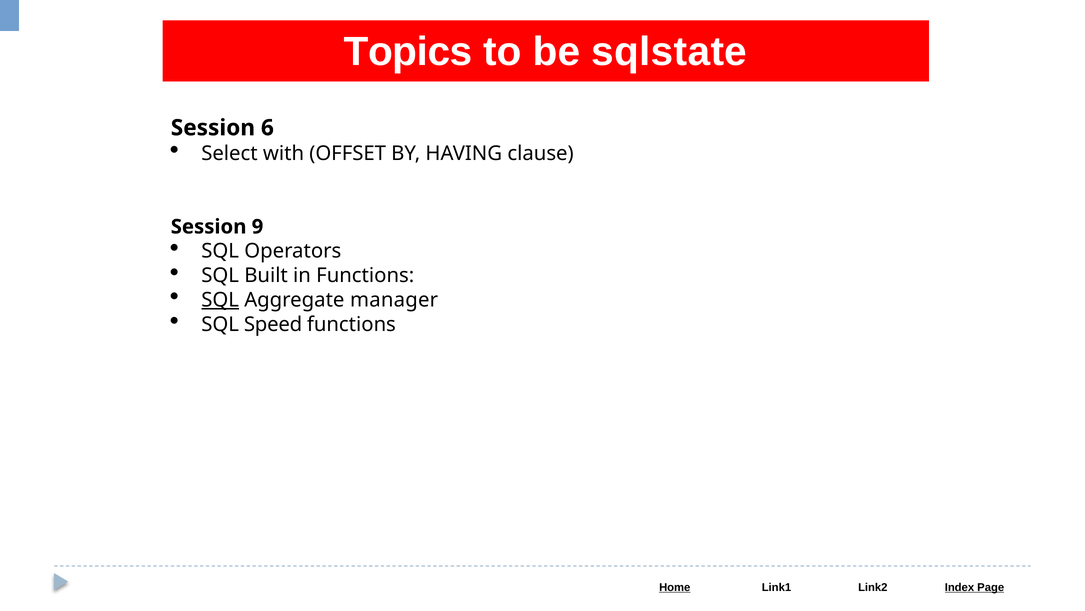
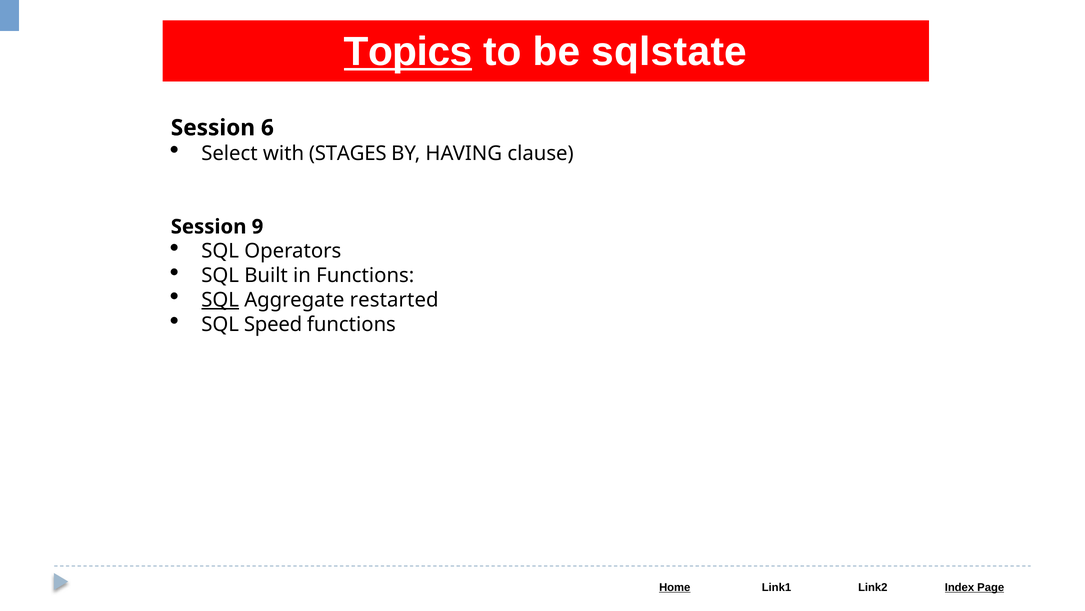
Topics underline: none -> present
OFFSET: OFFSET -> STAGES
manager: manager -> restarted
